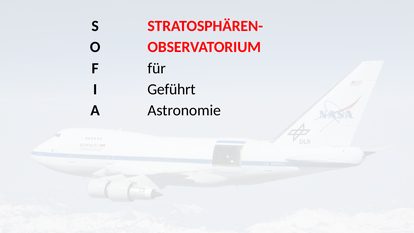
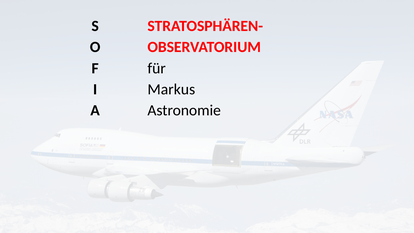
Geführt: Geführt -> Markus
